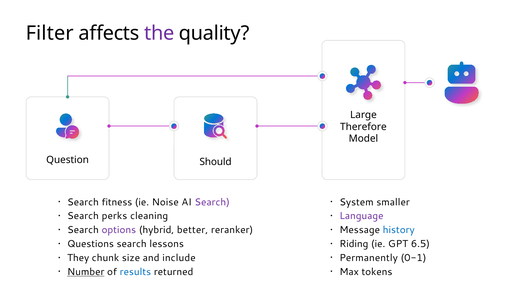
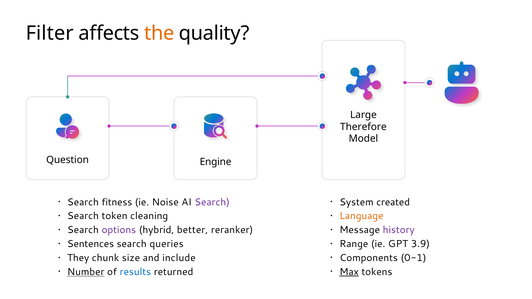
the colour: purple -> orange
Should: Should -> Engine
smaller: smaller -> created
Language colour: purple -> orange
perks: perks -> token
history colour: blue -> purple
Riding: Riding -> Range
6.5: 6.5 -> 3.9
Questions: Questions -> Sentences
lessons: lessons -> queries
Permanently: Permanently -> Components
Max underline: none -> present
